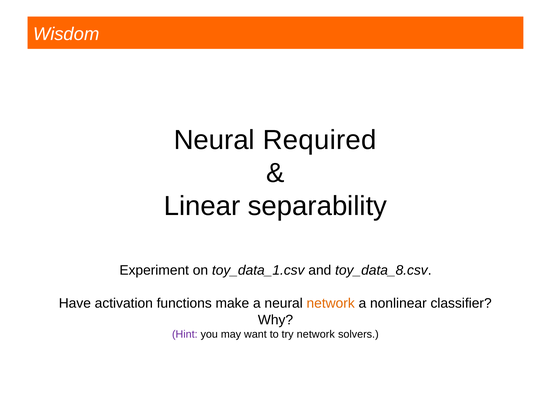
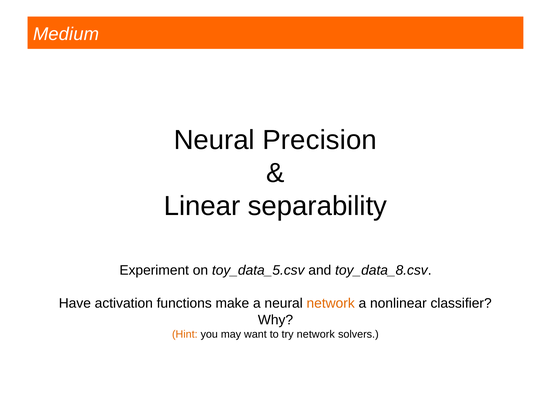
Wisdom: Wisdom -> Medium
Required: Required -> Precision
toy_data_1.csv: toy_data_1.csv -> toy_data_5.csv
Hint colour: purple -> orange
